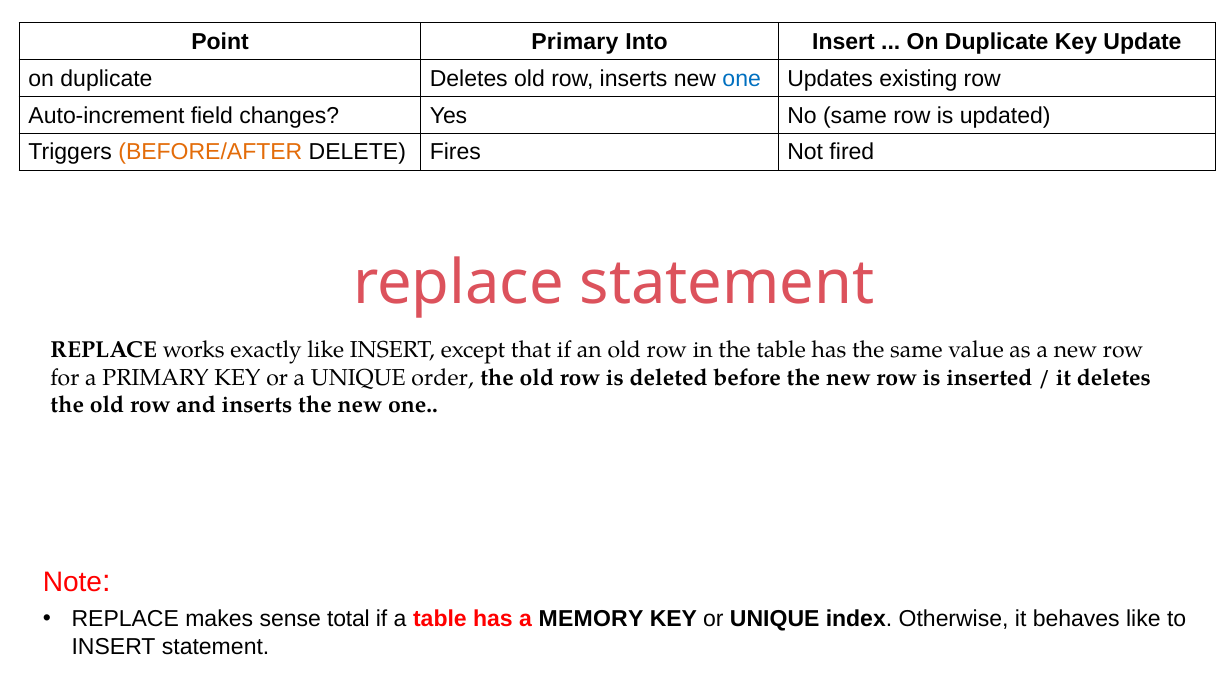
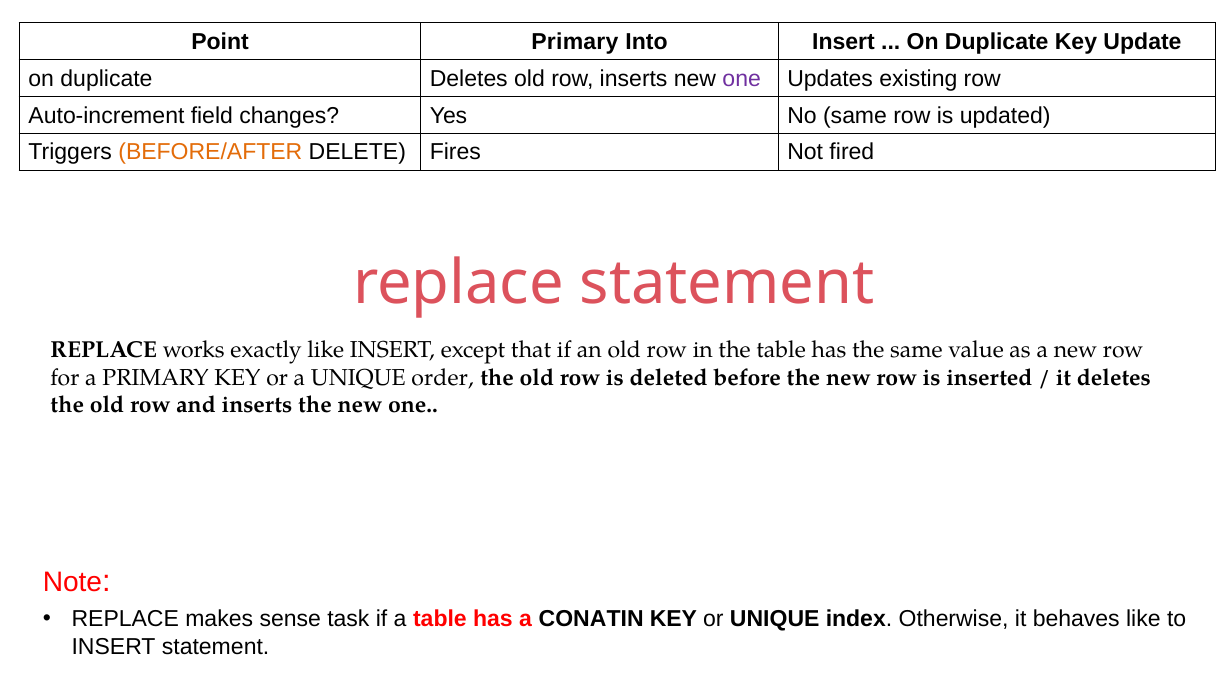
one at (742, 79) colour: blue -> purple
total: total -> task
MEMORY: MEMORY -> CONATIN
